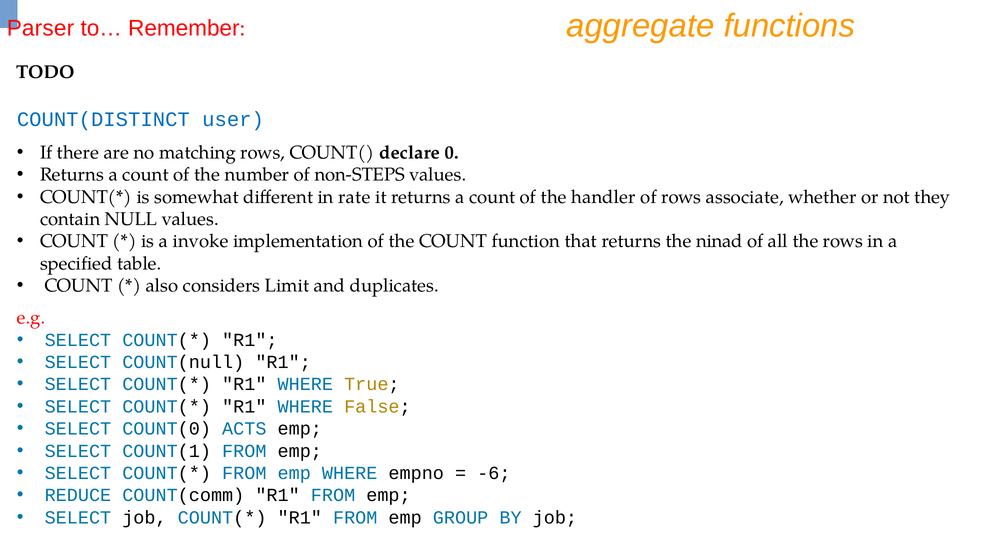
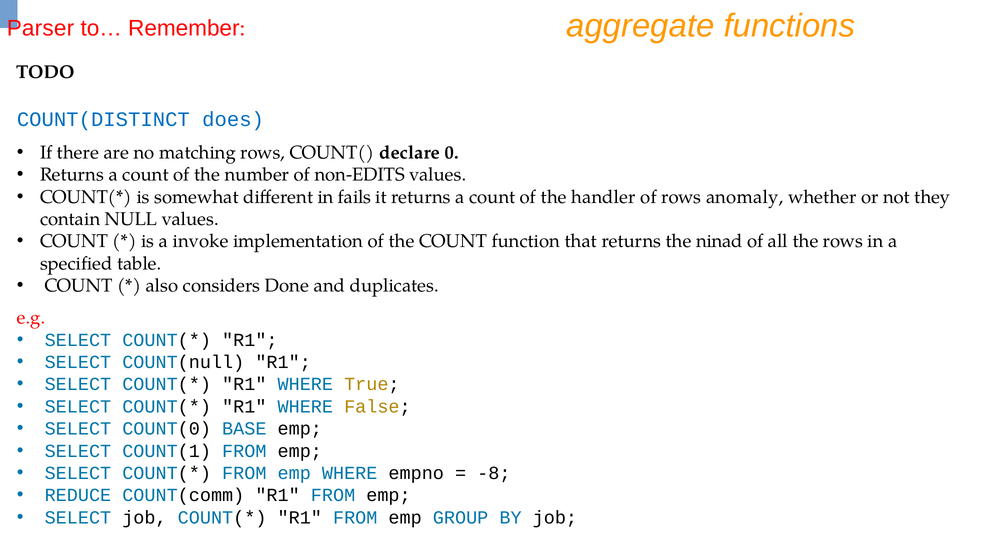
user: user -> does
non-STEPS: non-STEPS -> non-EDITS
rate: rate -> fails
associate: associate -> anomaly
Limit: Limit -> Done
ACTS: ACTS -> BASE
-6: -6 -> -8
